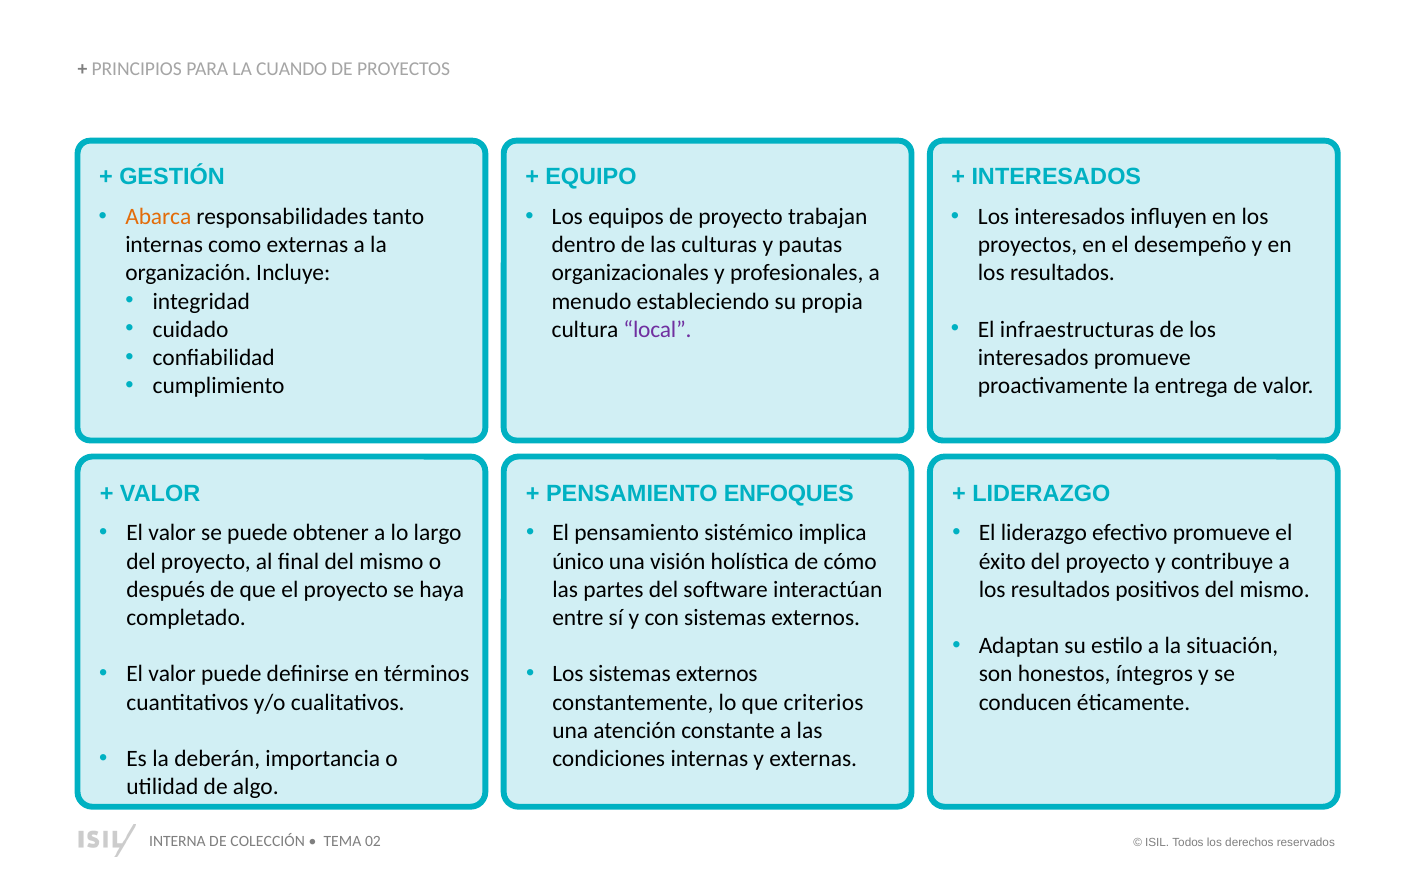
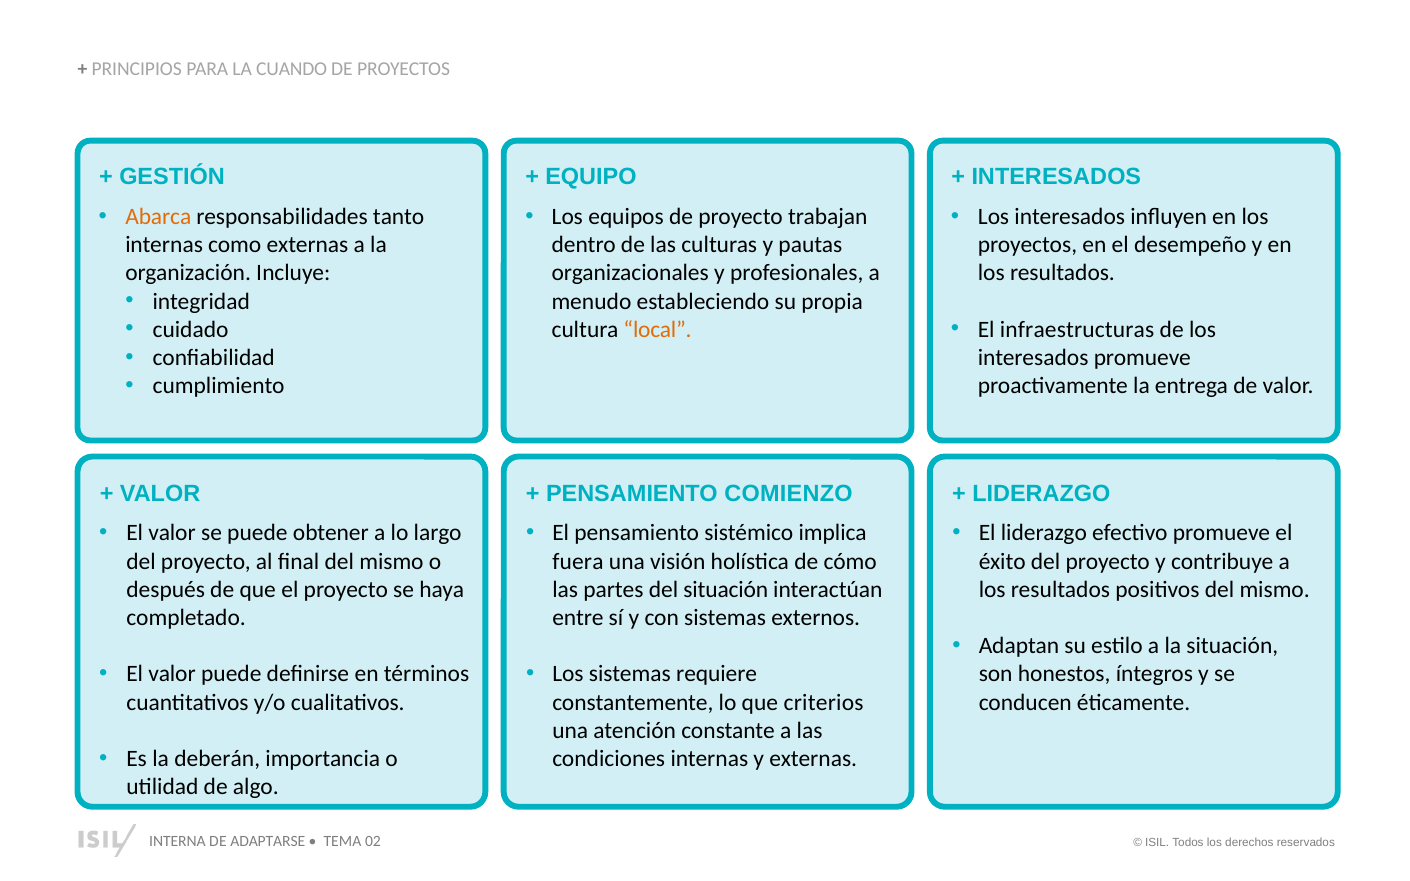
local colour: purple -> orange
ENFOQUES: ENFOQUES -> COMIENZO
único: único -> fuera
del software: software -> situación
Los sistemas externos: externos -> requiere
COLECCIÓN: COLECCIÓN -> ADAPTARSE
